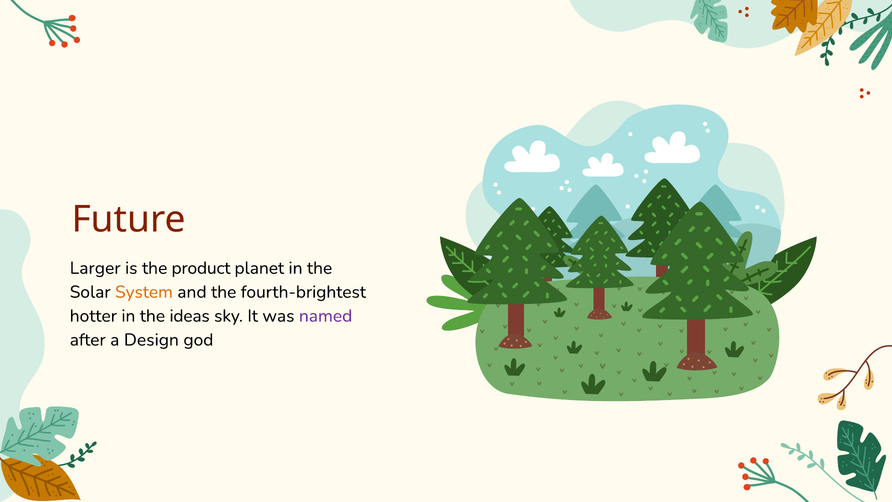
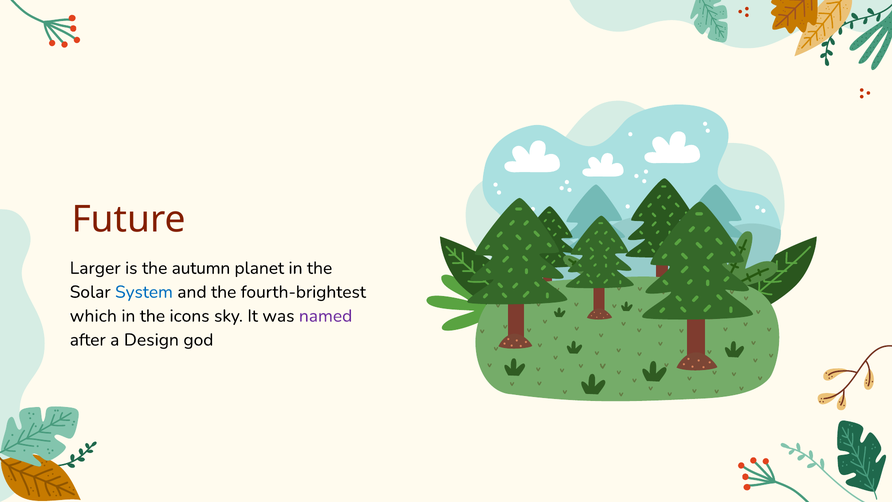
product: product -> autumn
System colour: orange -> blue
hotter: hotter -> which
ideas: ideas -> icons
